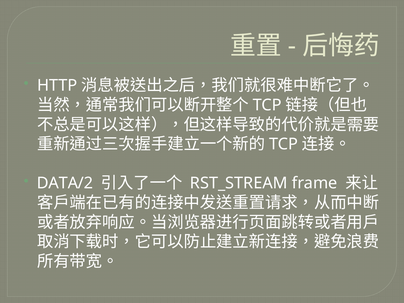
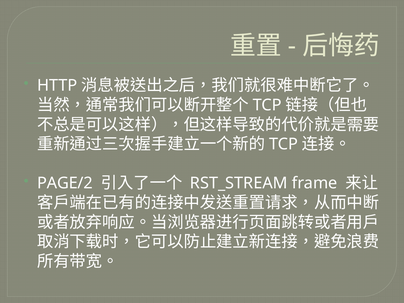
DATA/2: DATA/2 -> PAGE/2
